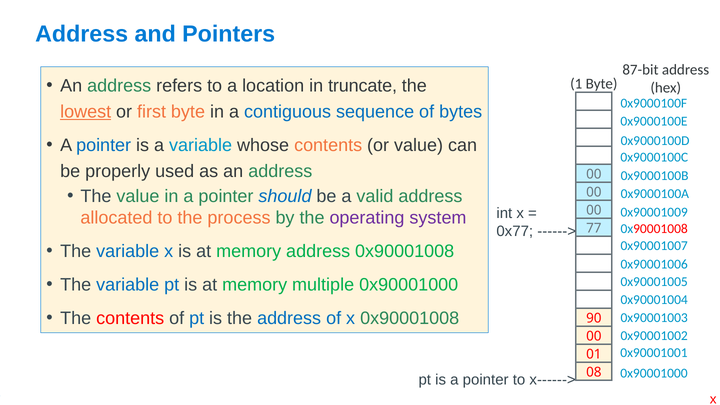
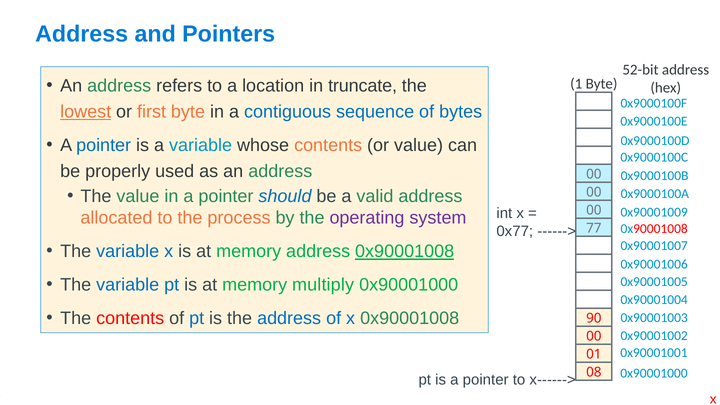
87-bit: 87-bit -> 52-bit
0x90001008 at (405, 251) underline: none -> present
multiple: multiple -> multiply
